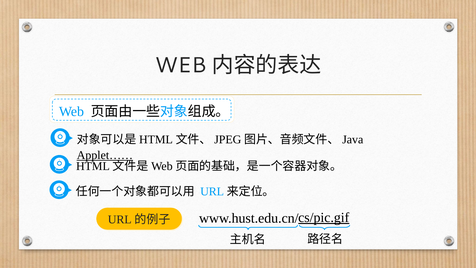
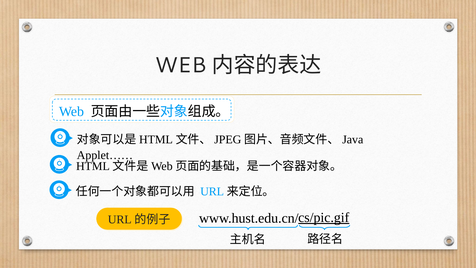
Applet…… underline: present -> none
